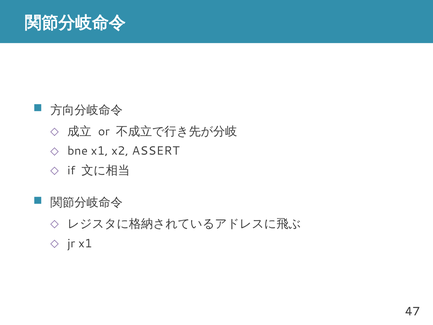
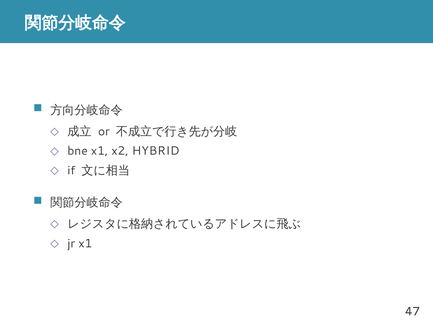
ASSERT: ASSERT -> HYBRID
